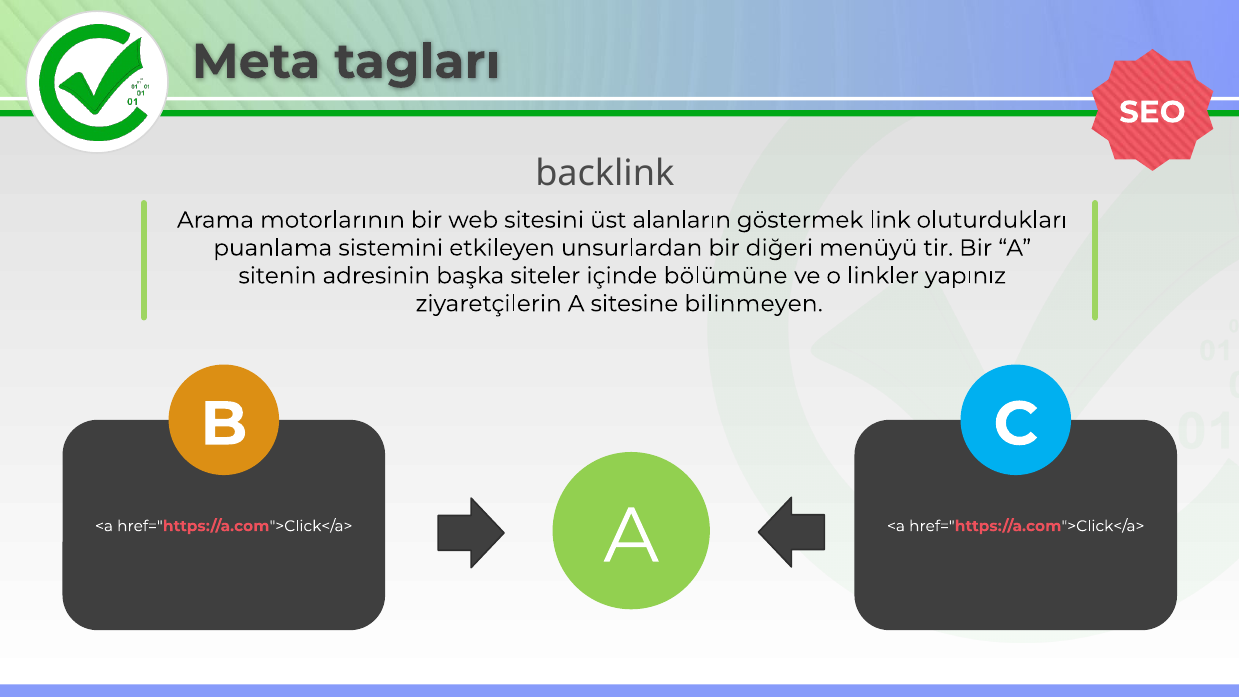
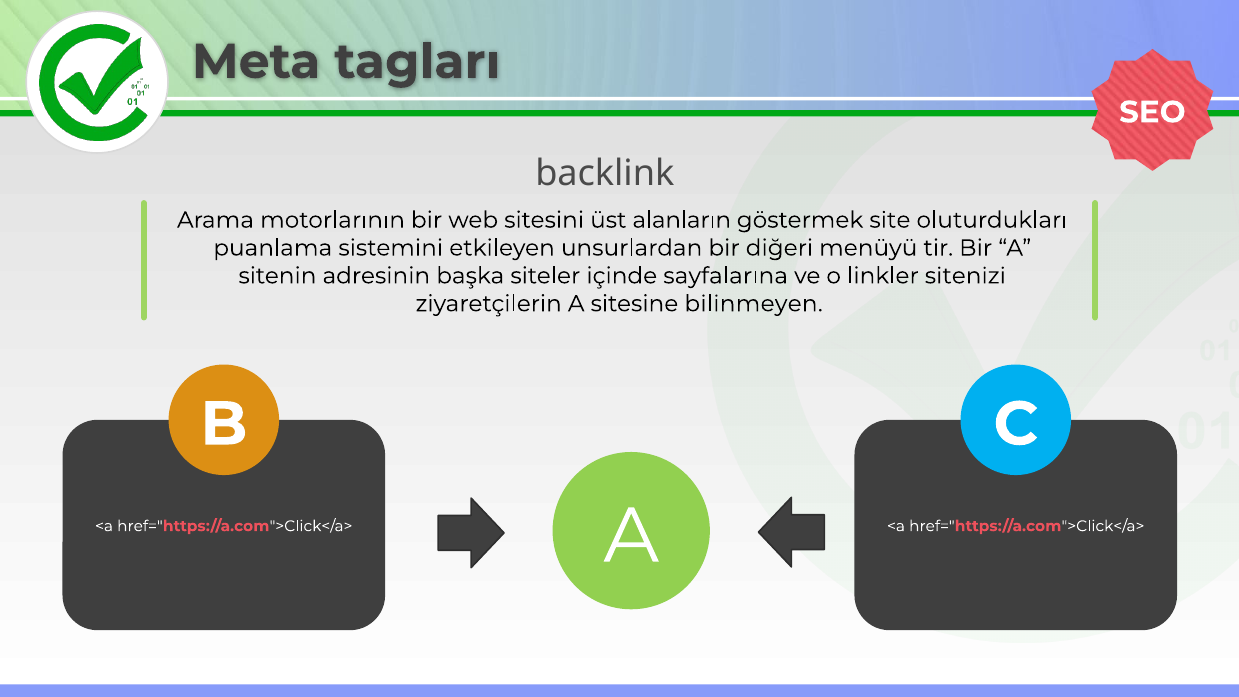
link: link -> site
bölümüne: bölümüne -> sayfalarına
yapınız: yapınız -> sitenizi
